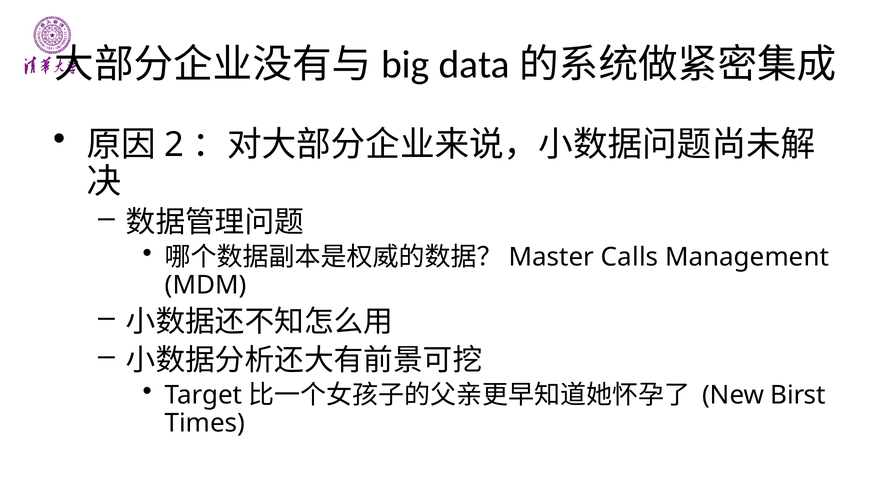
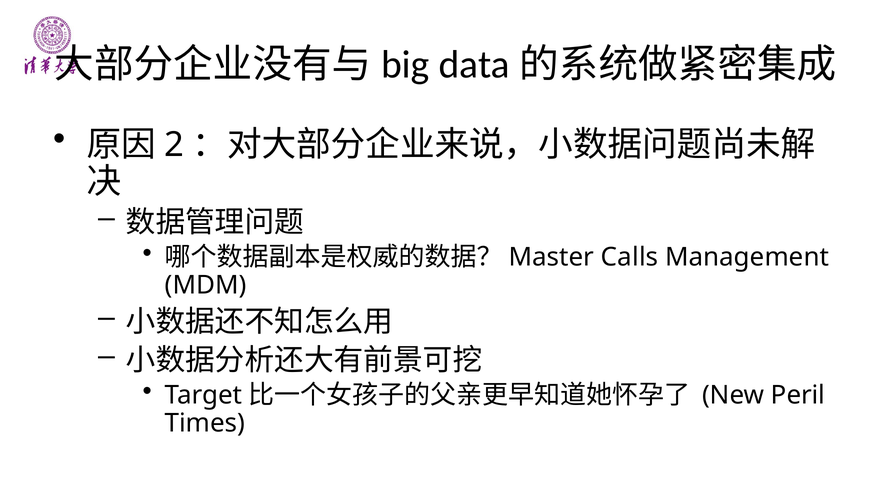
Birst: Birst -> Peril
